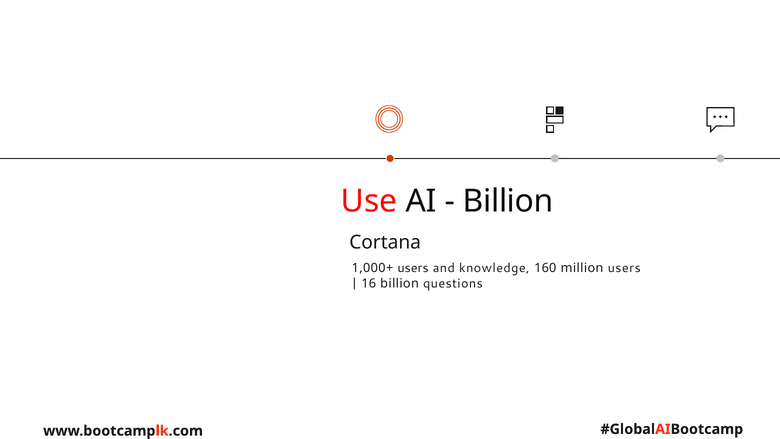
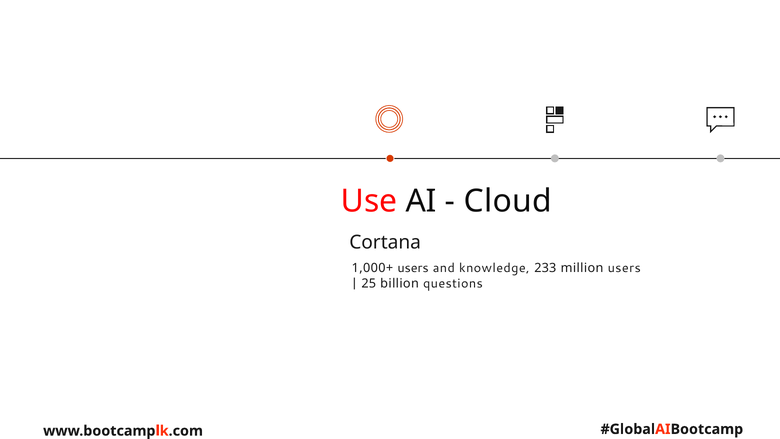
Billion at (508, 201): Billion -> Cloud
160: 160 -> 233
16: 16 -> 25
